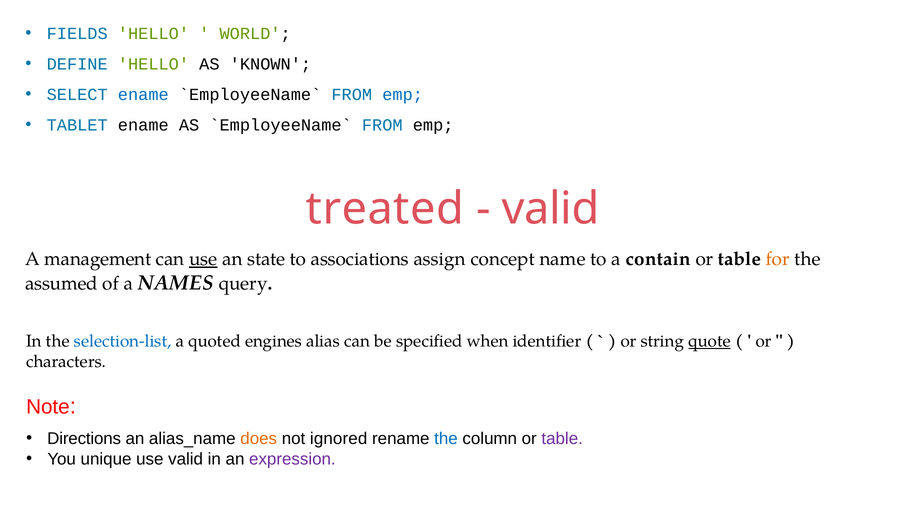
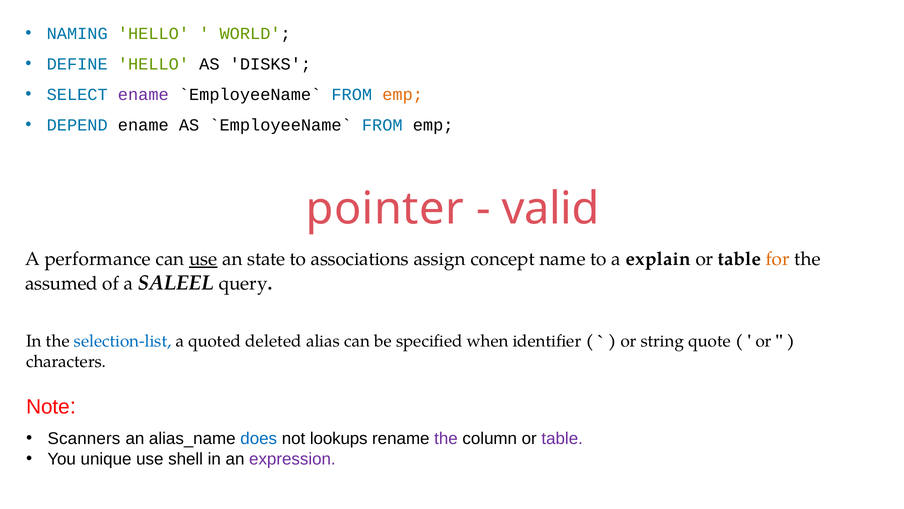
FIELDS: FIELDS -> NAMING
KNOWN: KNOWN -> DISKS
ename at (143, 95) colour: blue -> purple
emp at (403, 95) colour: blue -> orange
TABLET: TABLET -> DEPEND
treated: treated -> pointer
management: management -> performance
contain: contain -> explain
NAMES: NAMES -> SALEEL
engines: engines -> deleted
quote underline: present -> none
Directions: Directions -> Scanners
does colour: orange -> blue
ignored: ignored -> lookups
the at (446, 438) colour: blue -> purple
use valid: valid -> shell
